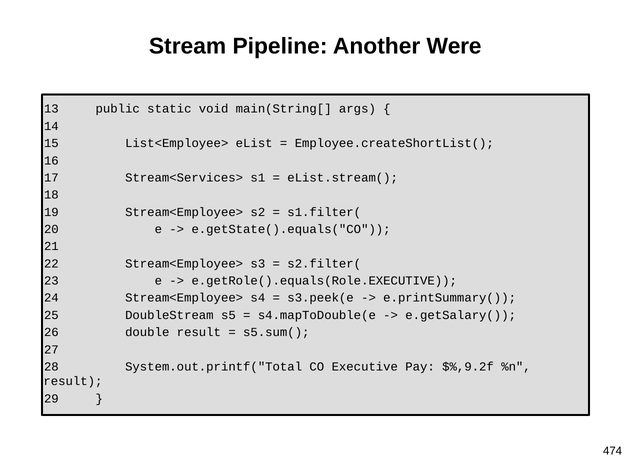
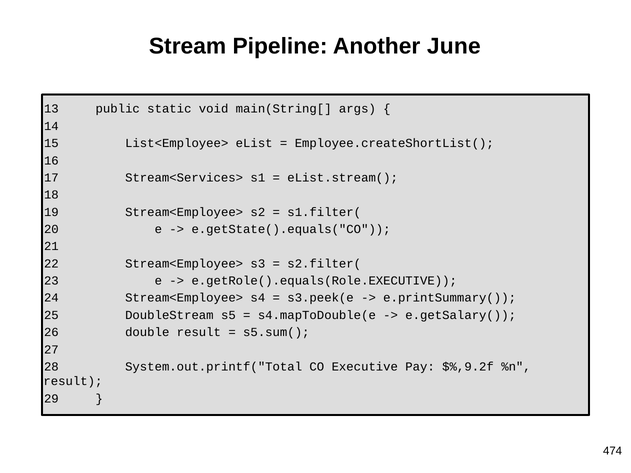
Were: Were -> June
